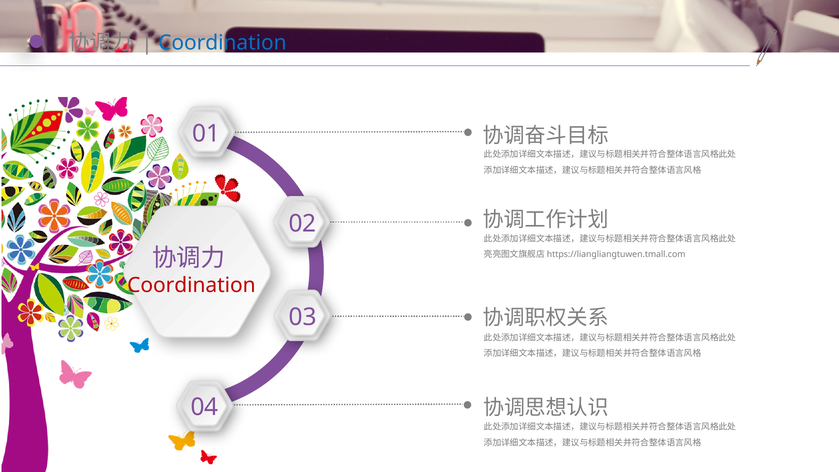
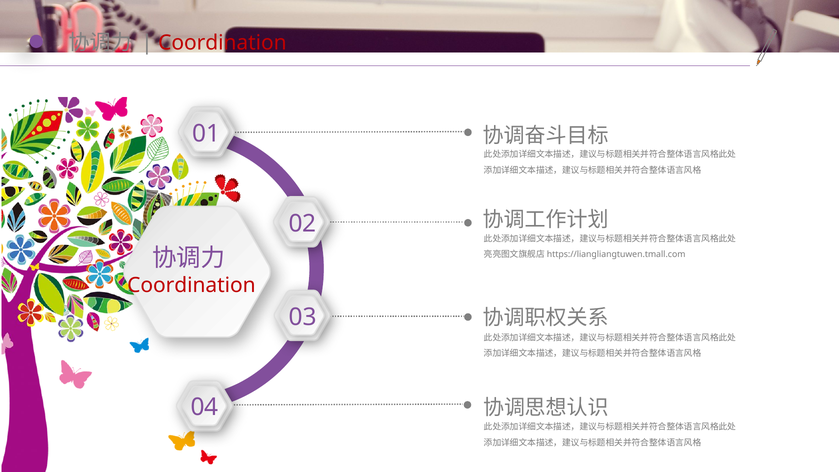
Coordination at (222, 43) colour: blue -> red
